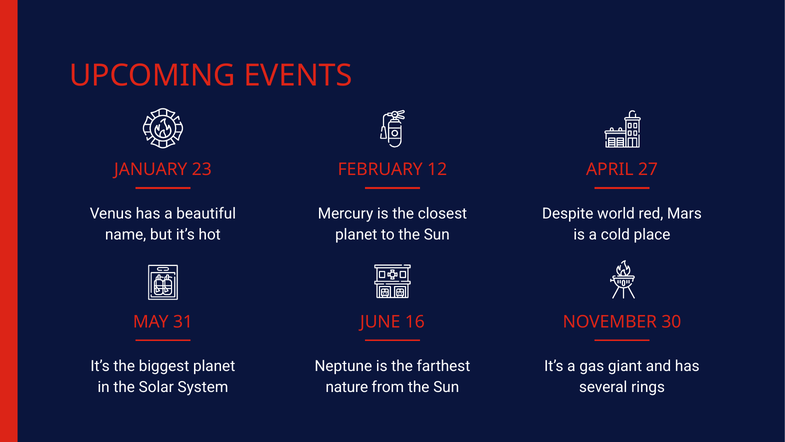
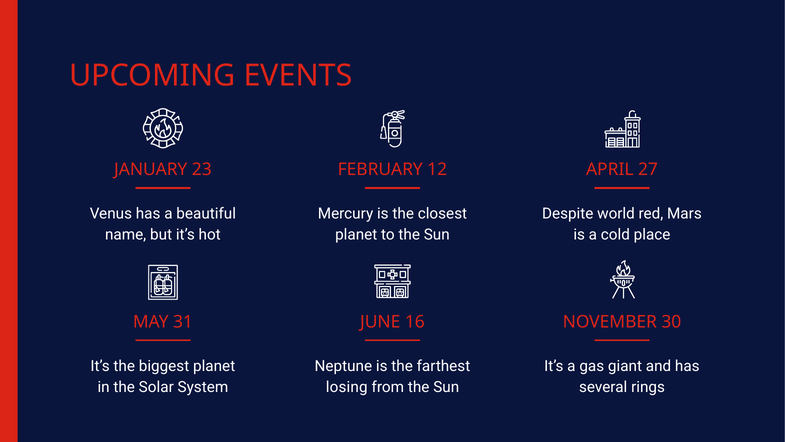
nature: nature -> losing
